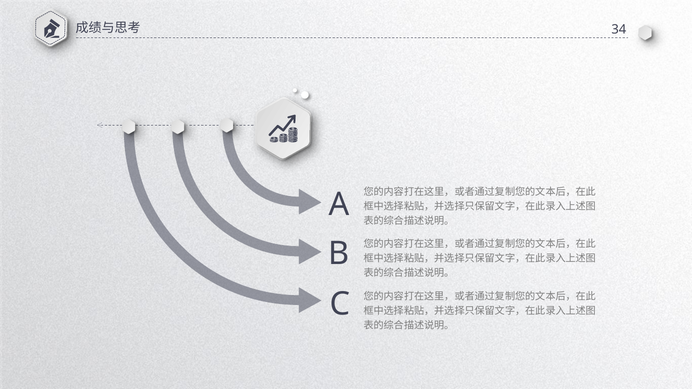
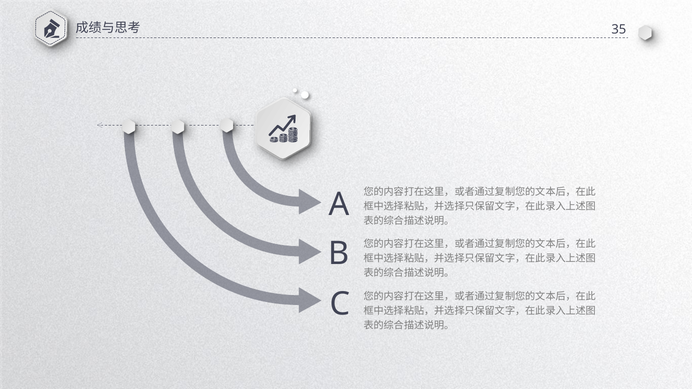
34: 34 -> 35
